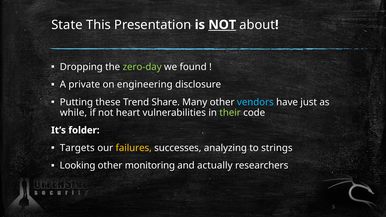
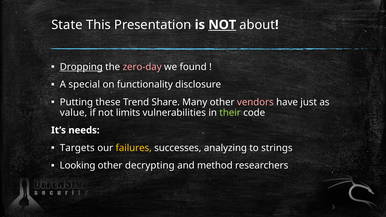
Dropping underline: none -> present
zero-day colour: light green -> pink
private: private -> special
engineering: engineering -> functionality
vendors colour: light blue -> pink
while: while -> value
heart: heart -> limits
folder: folder -> needs
monitoring: monitoring -> decrypting
actually: actually -> method
